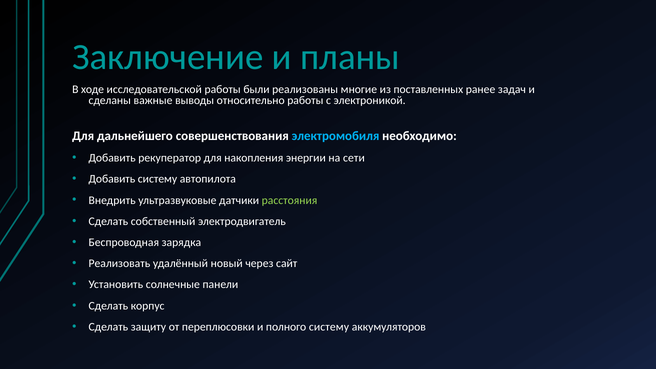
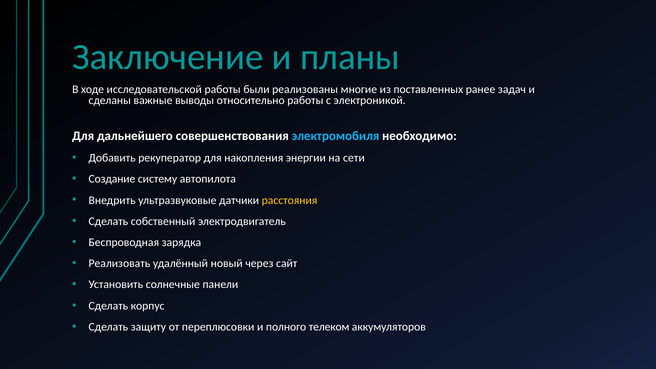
Добавить at (112, 179): Добавить -> Создание
расстояния colour: light green -> yellow
полного систему: систему -> телеком
